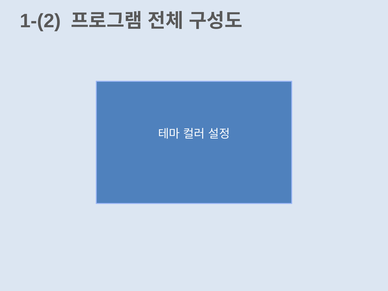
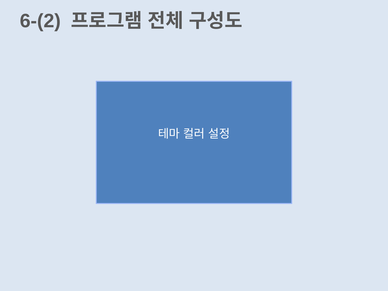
1-(2: 1-(2 -> 6-(2
